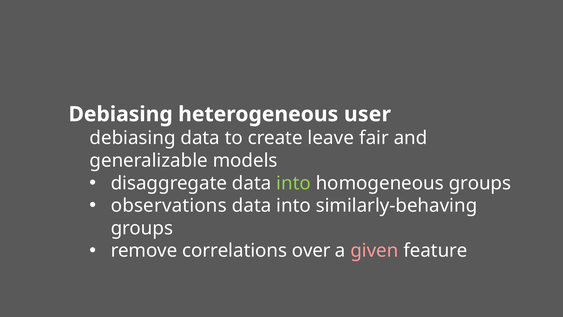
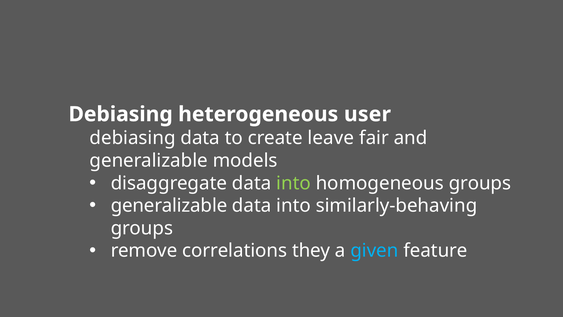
observations at (169, 205): observations -> generalizable
over: over -> they
given colour: pink -> light blue
